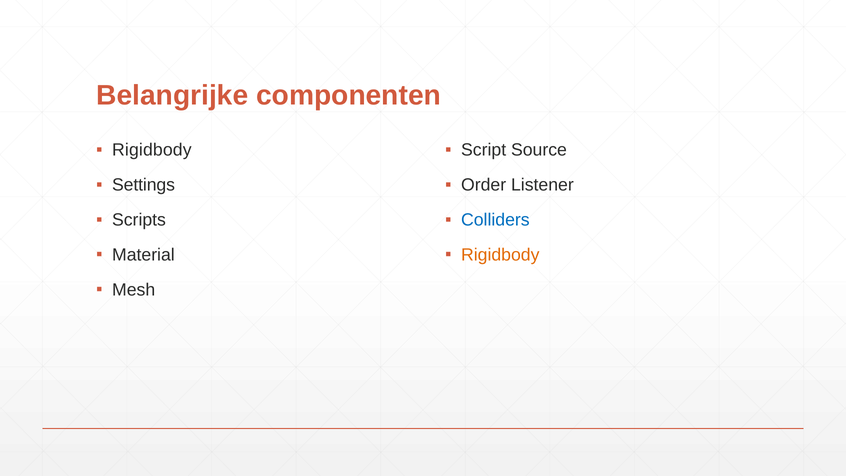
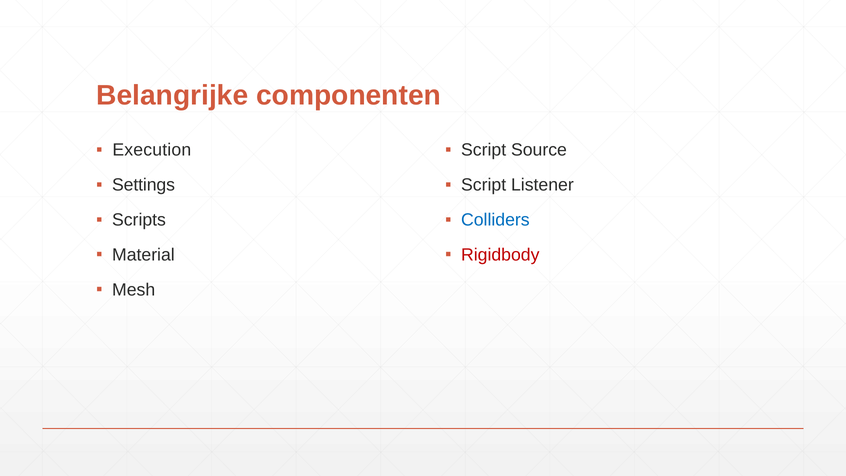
Rigidbody at (152, 150): Rigidbody -> Execution
Order at (484, 185): Order -> Script
Rigidbody at (500, 255) colour: orange -> red
